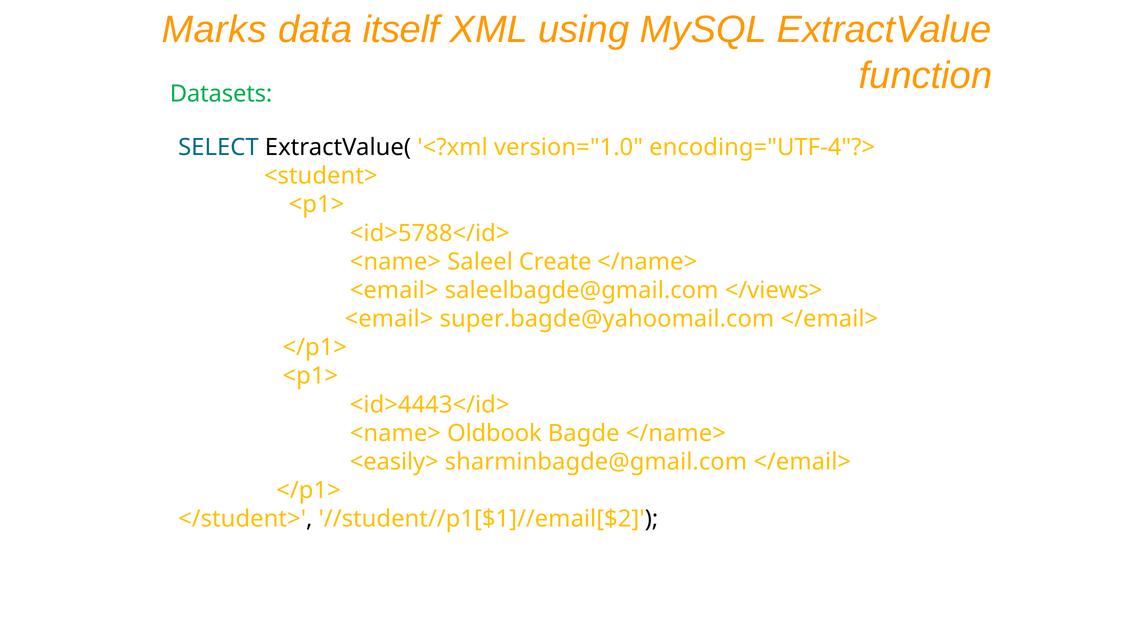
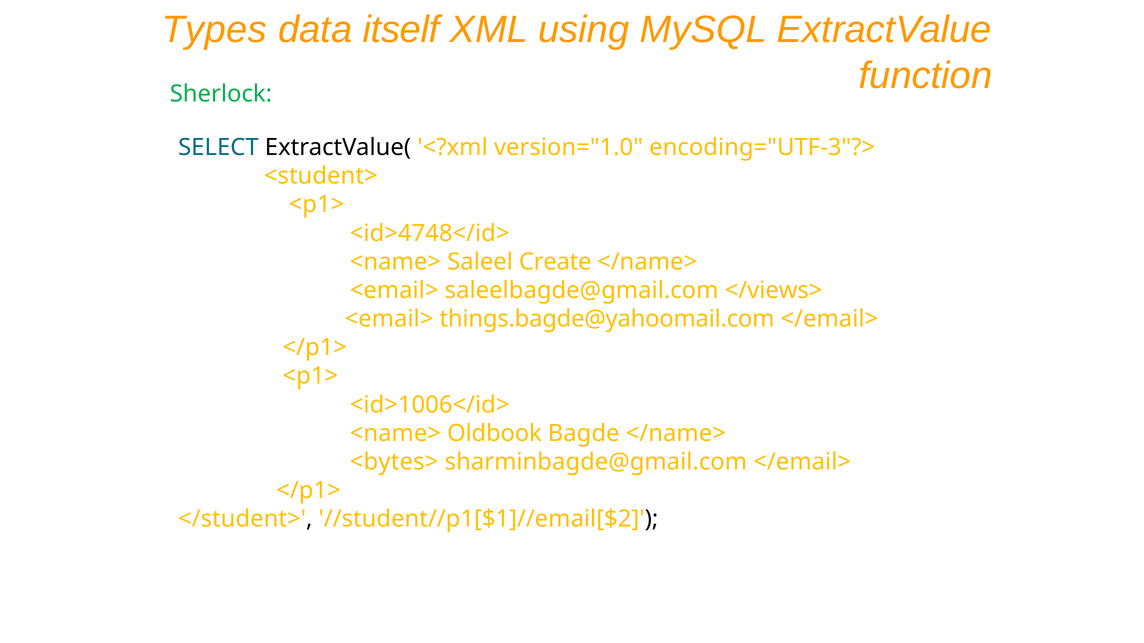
Marks: Marks -> Types
Datasets: Datasets -> Sherlock
encoding="UTF-4"?>: encoding="UTF-4"?> -> encoding="UTF-3"?>
<id>5788</id>: <id>5788</id> -> <id>4748</id>
super.bagde@yahoomail.com: super.bagde@yahoomail.com -> things.bagde@yahoomail.com
<id>4443</id>: <id>4443</id> -> <id>1006</id>
<easily>: <easily> -> <bytes>
